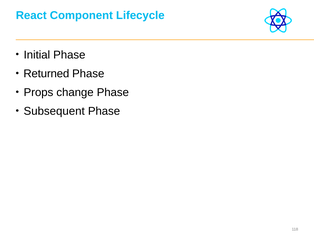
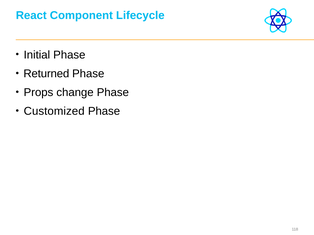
Subsequent: Subsequent -> Customized
